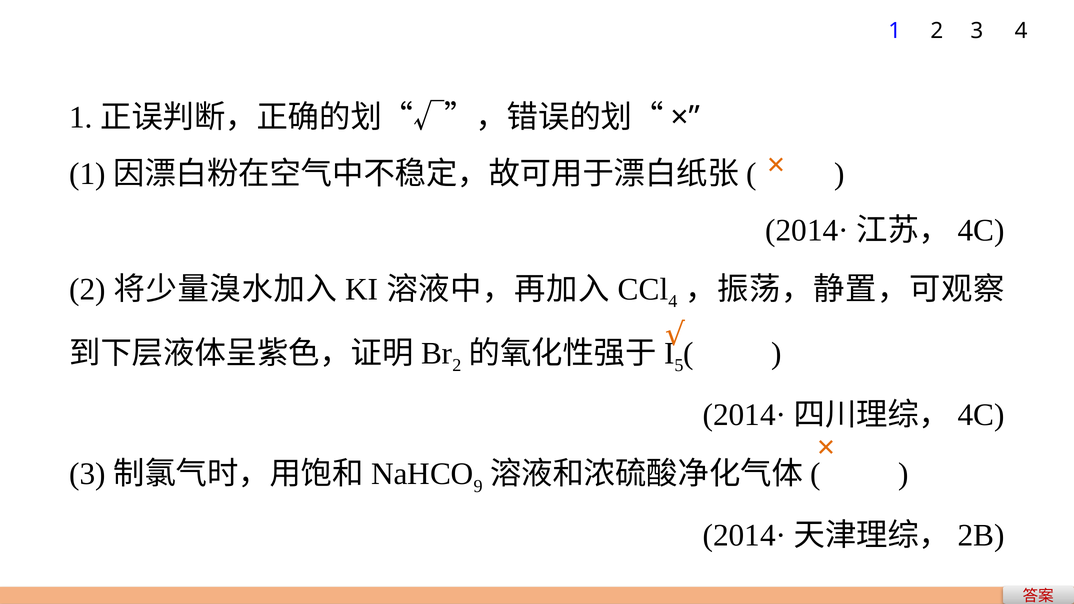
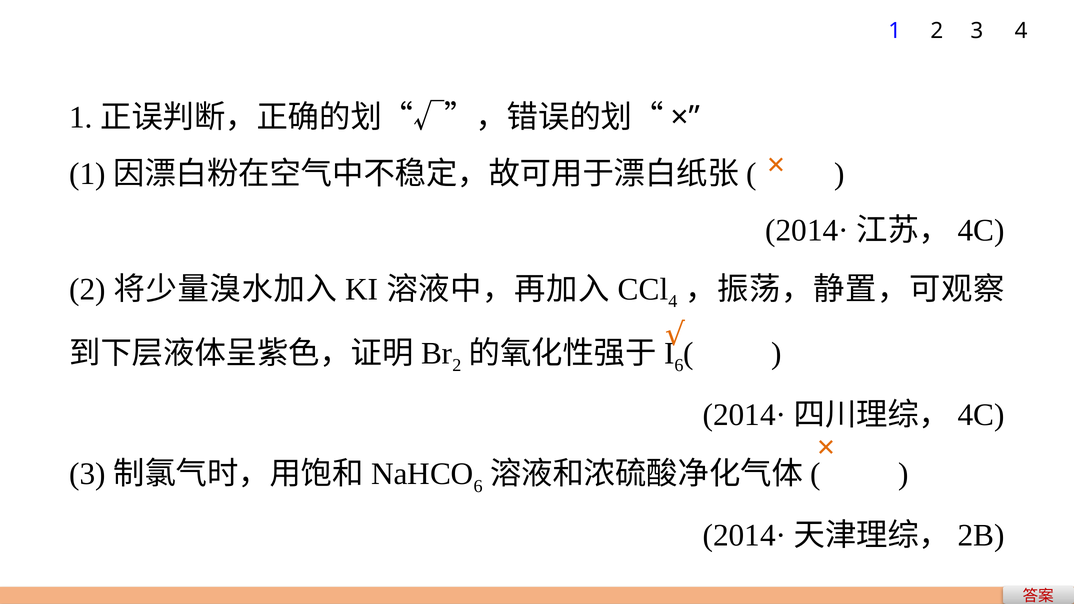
5 at (679, 366): 5 -> 6
9 at (478, 486): 9 -> 6
